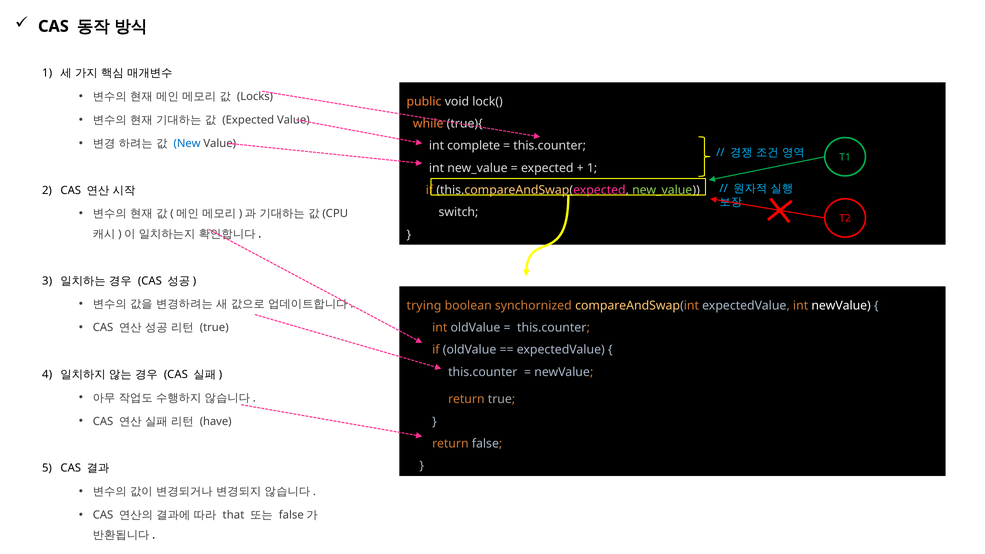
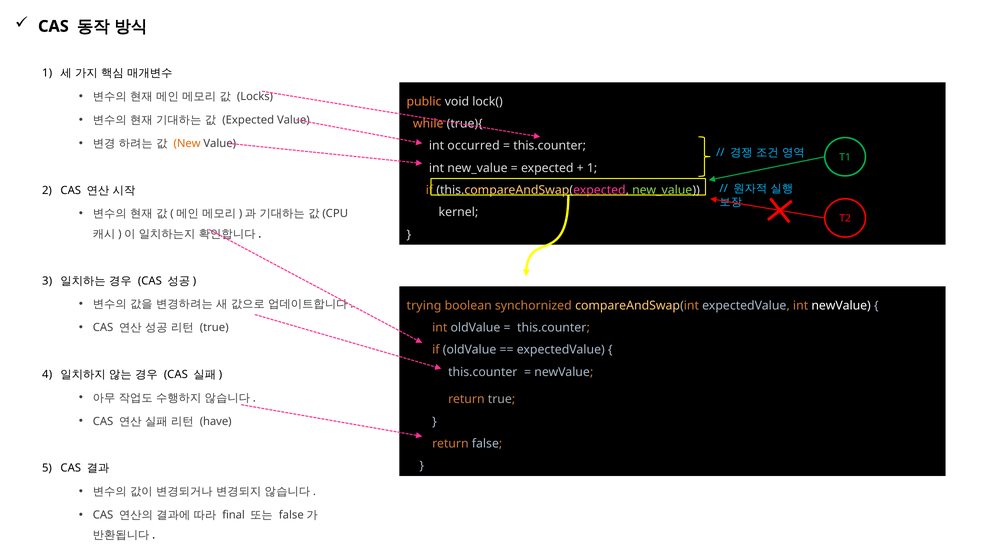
New colour: blue -> orange
complete: complete -> occurred
switch: switch -> kernel
that: that -> final
